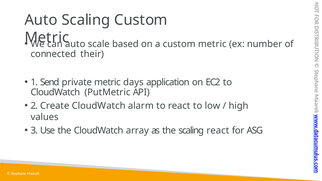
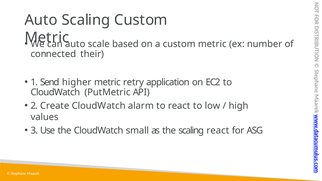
private: private -> higher
days: days -> retry
array: array -> small
